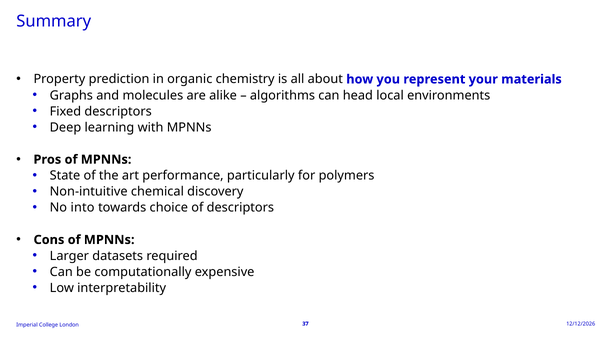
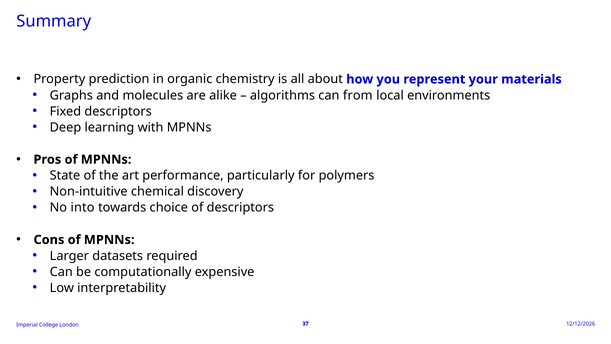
head: head -> from
